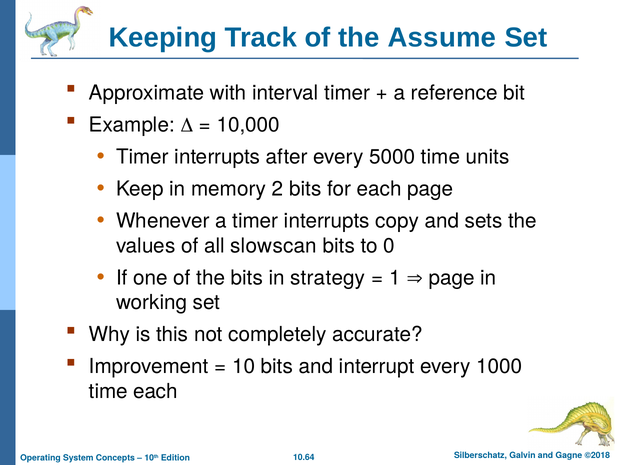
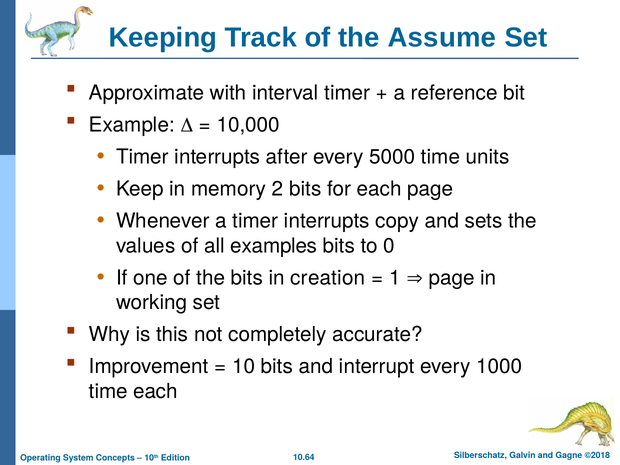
slowscan: slowscan -> examples
strategy: strategy -> creation
